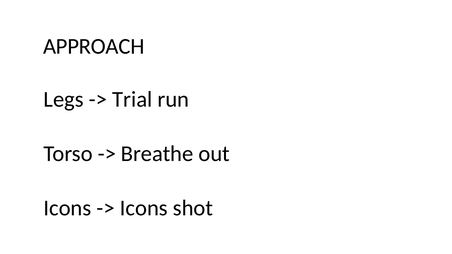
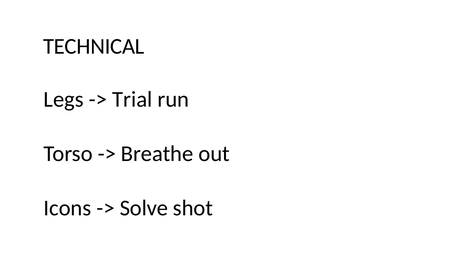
APPROACH: APPROACH -> TECHNICAL
Icons at (144, 208): Icons -> Solve
